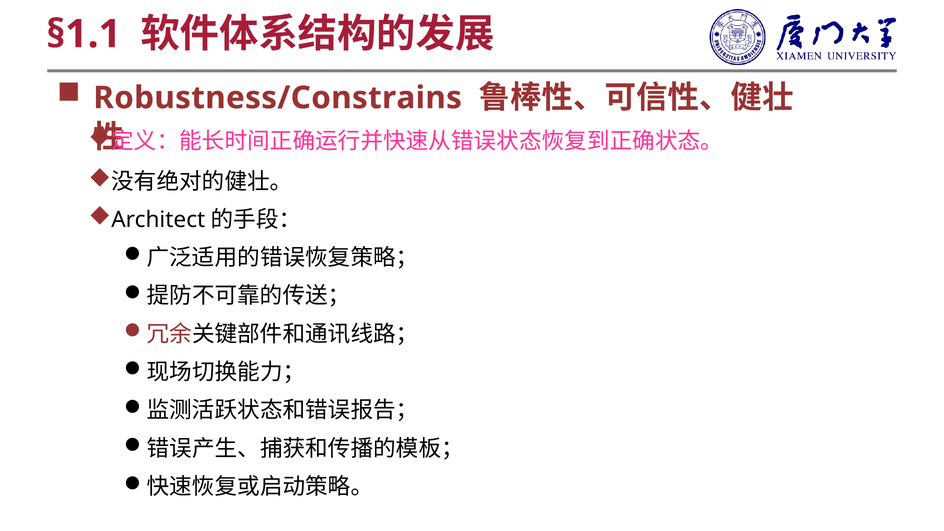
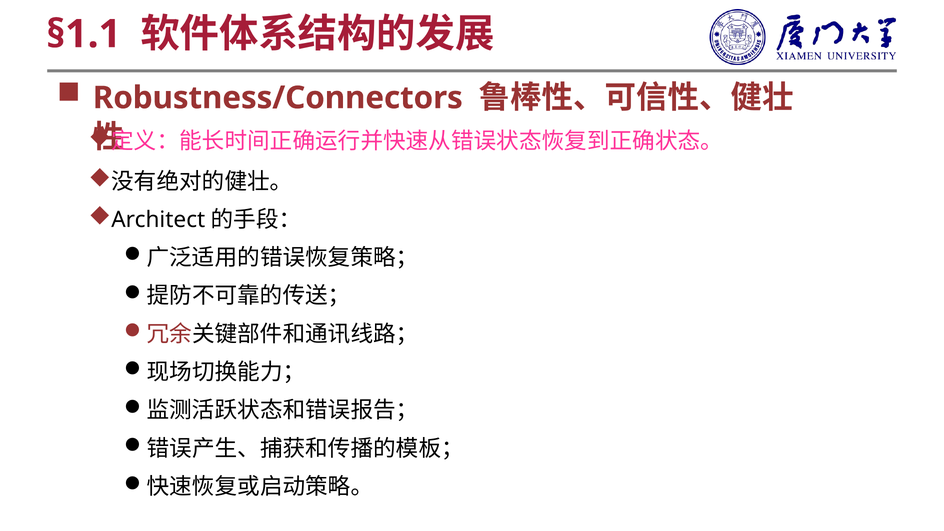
Robustness/Constrains: Robustness/Constrains -> Robustness/Connectors
